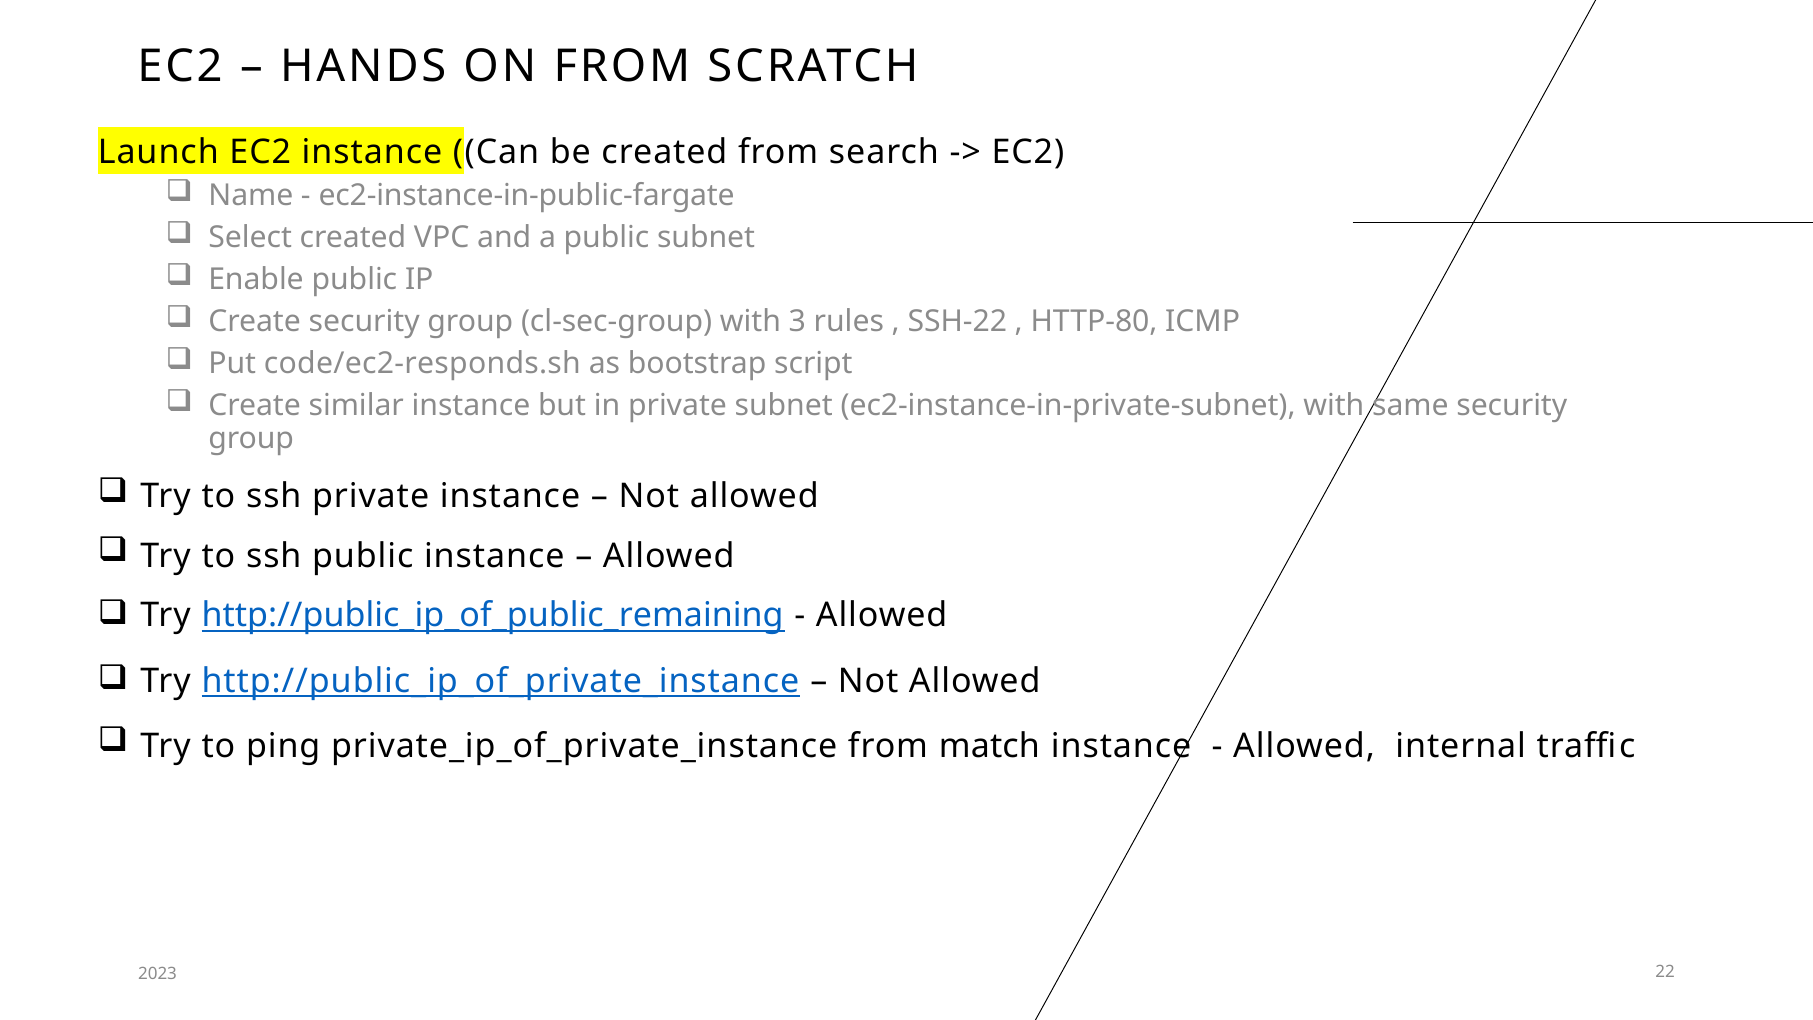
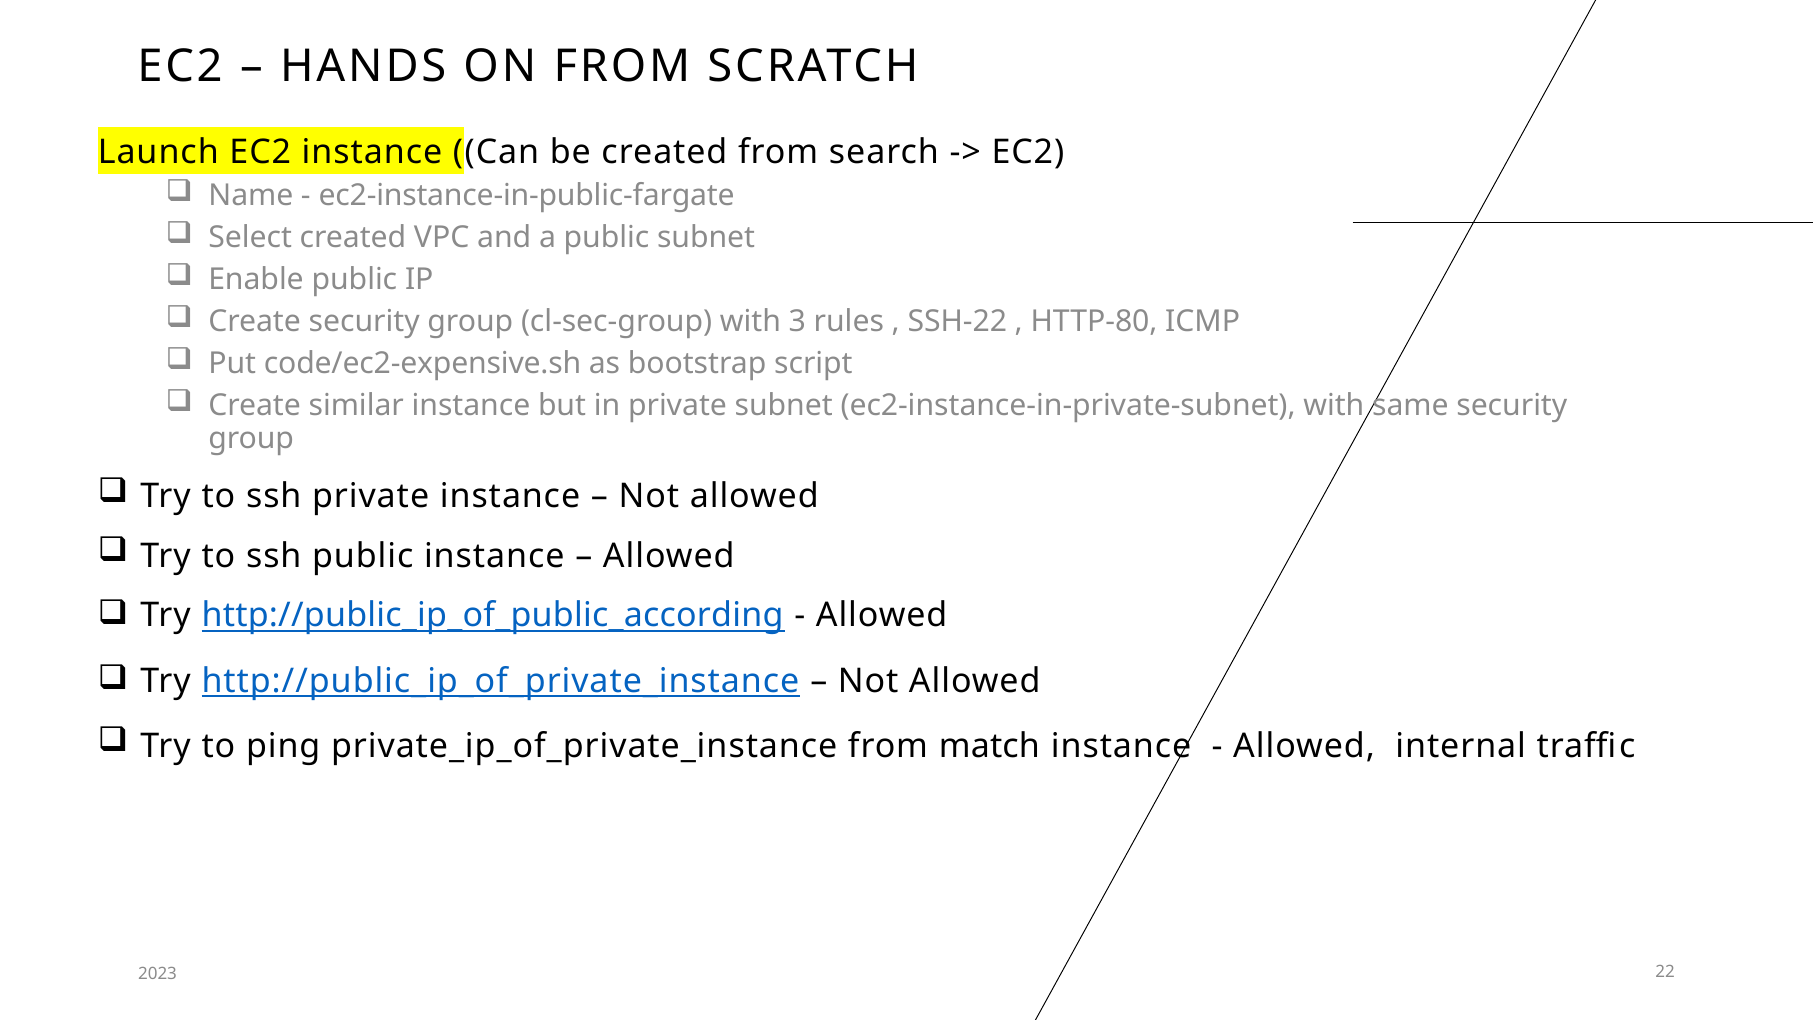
code/ec2-responds.sh: code/ec2-responds.sh -> code/ec2-expensive.sh
http://public_ip_of_public_remaining: http://public_ip_of_public_remaining -> http://public_ip_of_public_according
